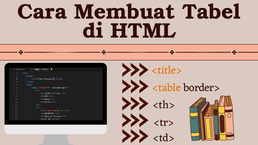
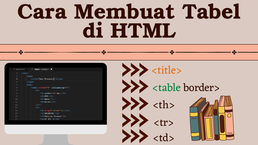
<table colour: orange -> green
